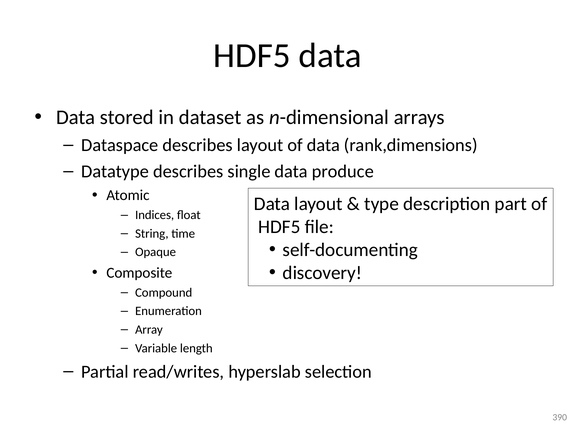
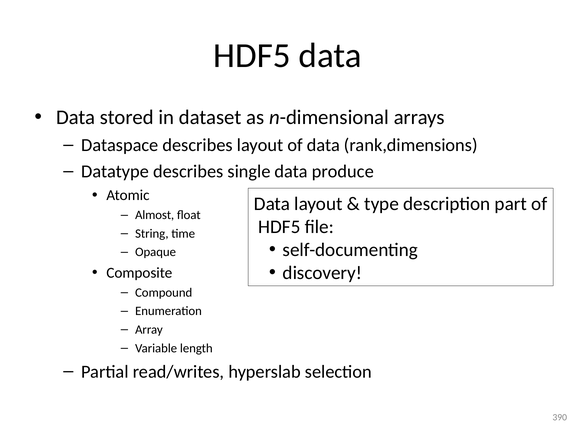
Indices: Indices -> Almost
